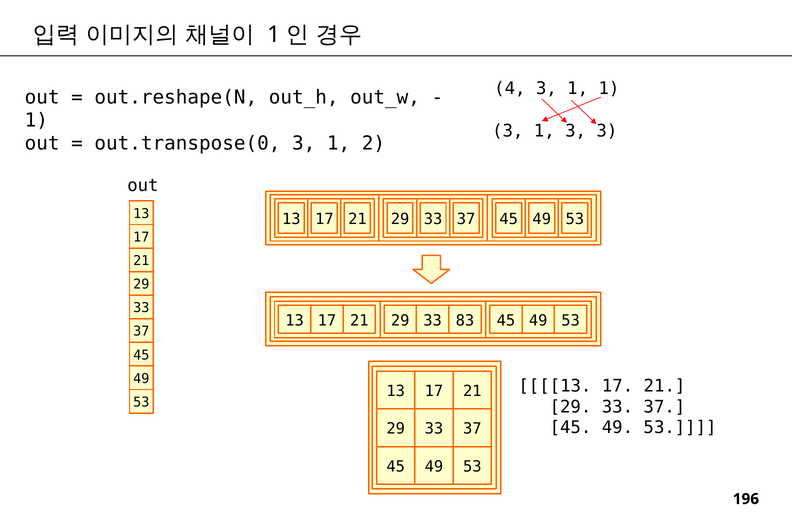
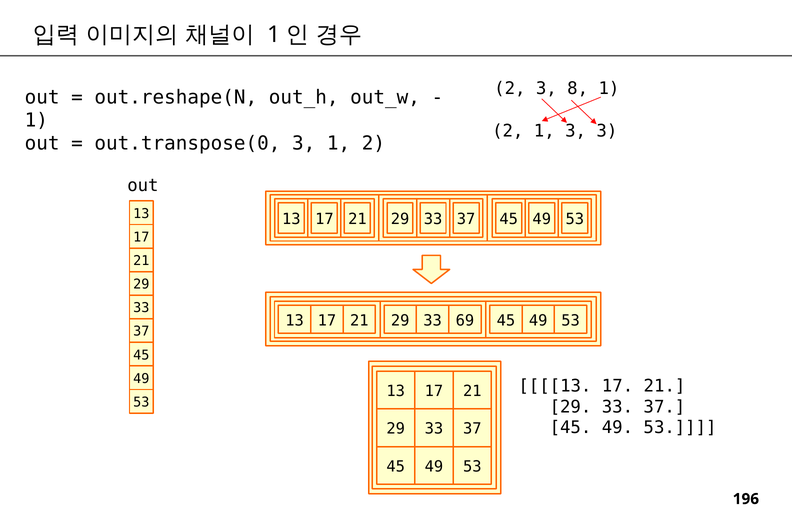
4 at (510, 88): 4 -> 2
1 at (578, 88): 1 -> 8
3 at (508, 131): 3 -> 2
83: 83 -> 69
